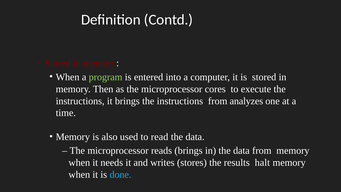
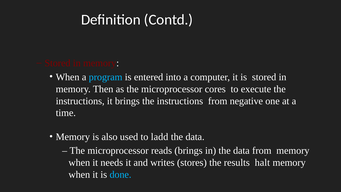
program colour: light green -> light blue
analyzes: analyzes -> negative
read: read -> ladd
